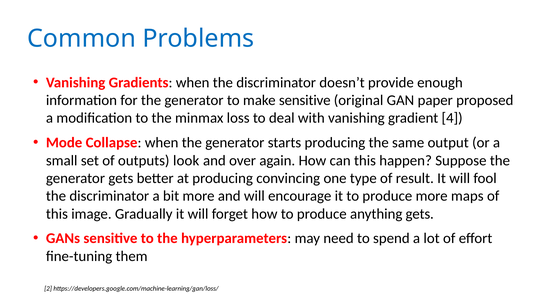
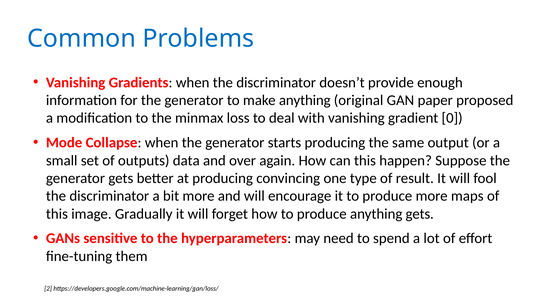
make sensitive: sensitive -> anything
4: 4 -> 0
look: look -> data
